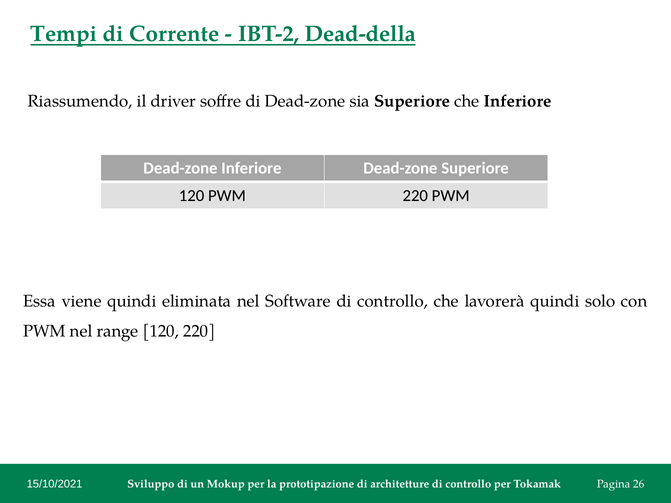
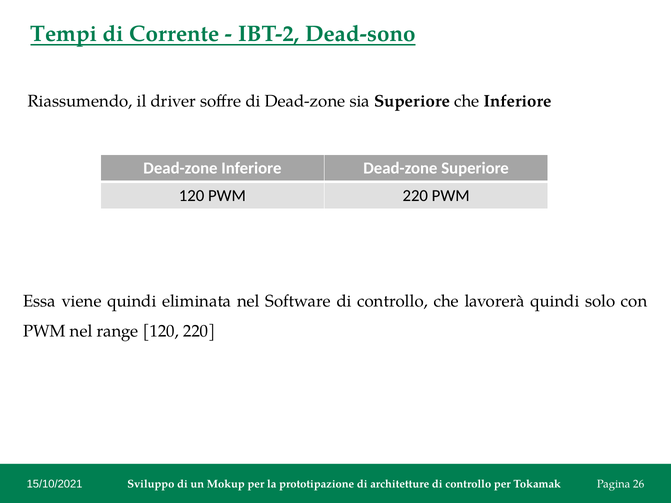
Dead-della: Dead-della -> Dead-sono
